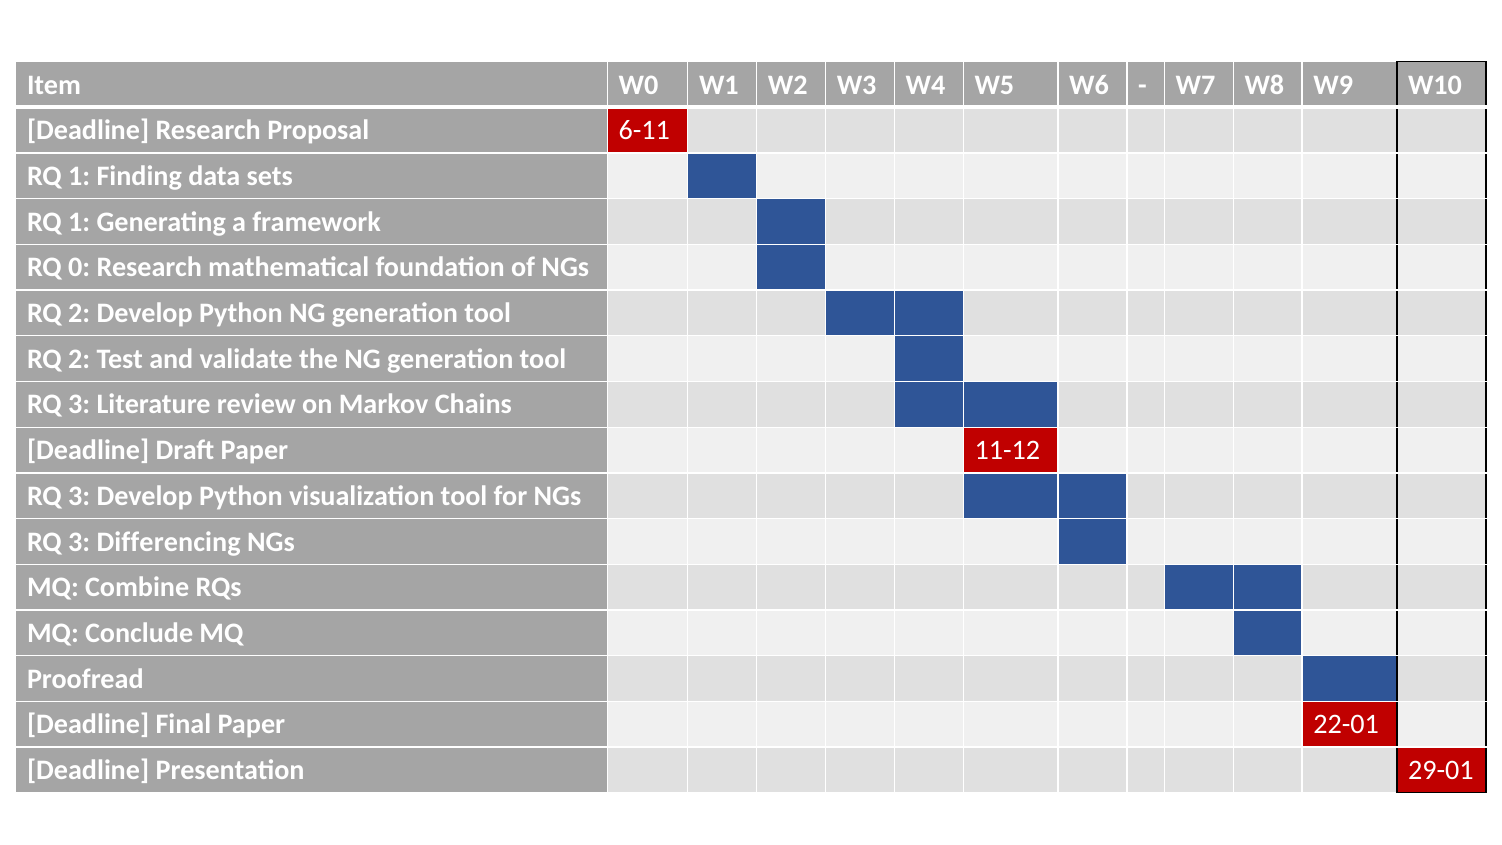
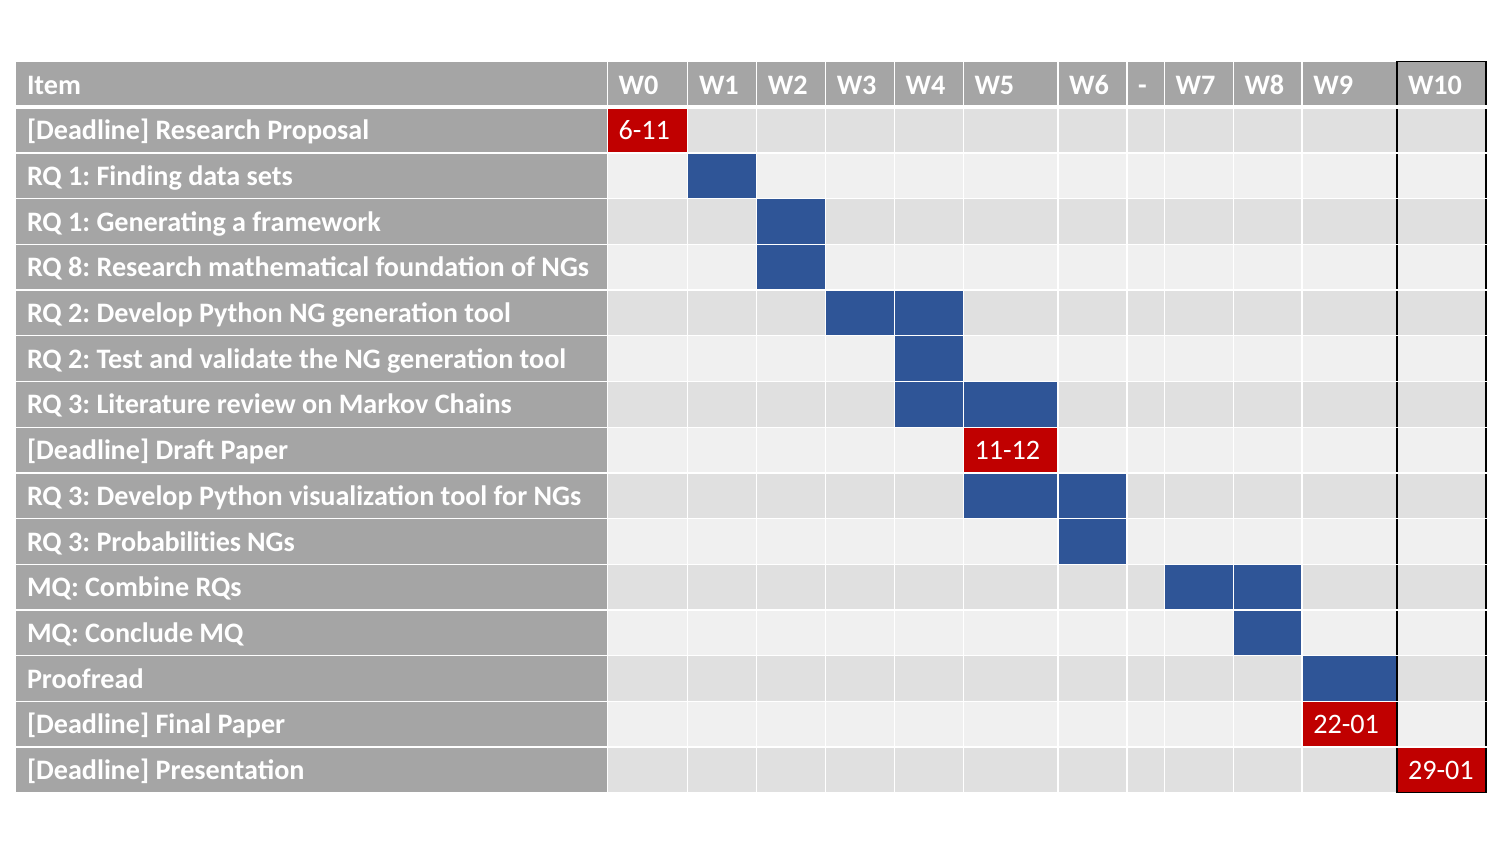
0: 0 -> 8
Differencing: Differencing -> Probabilities
